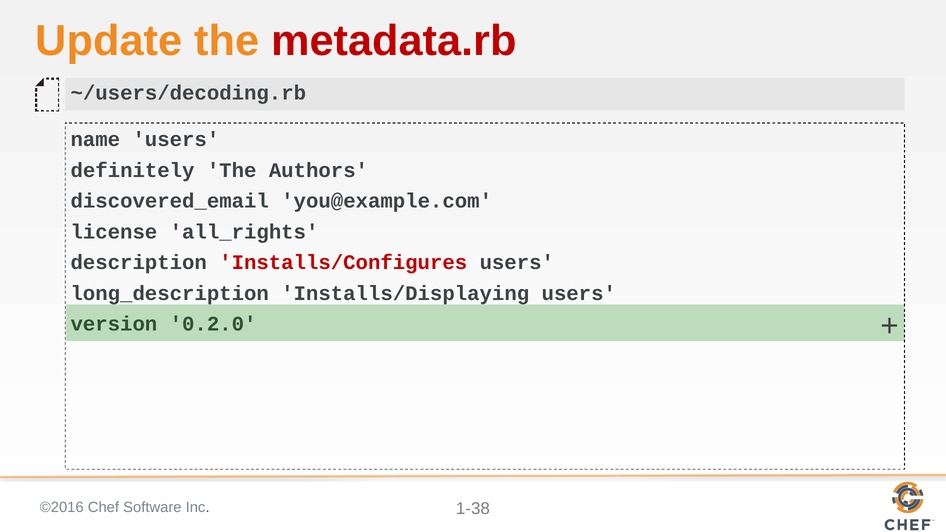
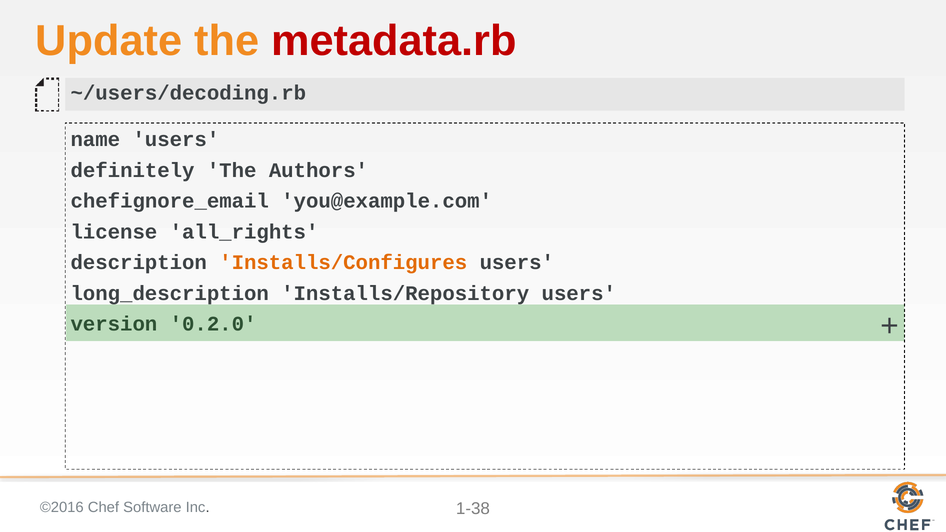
discovered_email: discovered_email -> chefignore_email
Installs/Configures colour: red -> orange
Installs/Displaying: Installs/Displaying -> Installs/Repository
